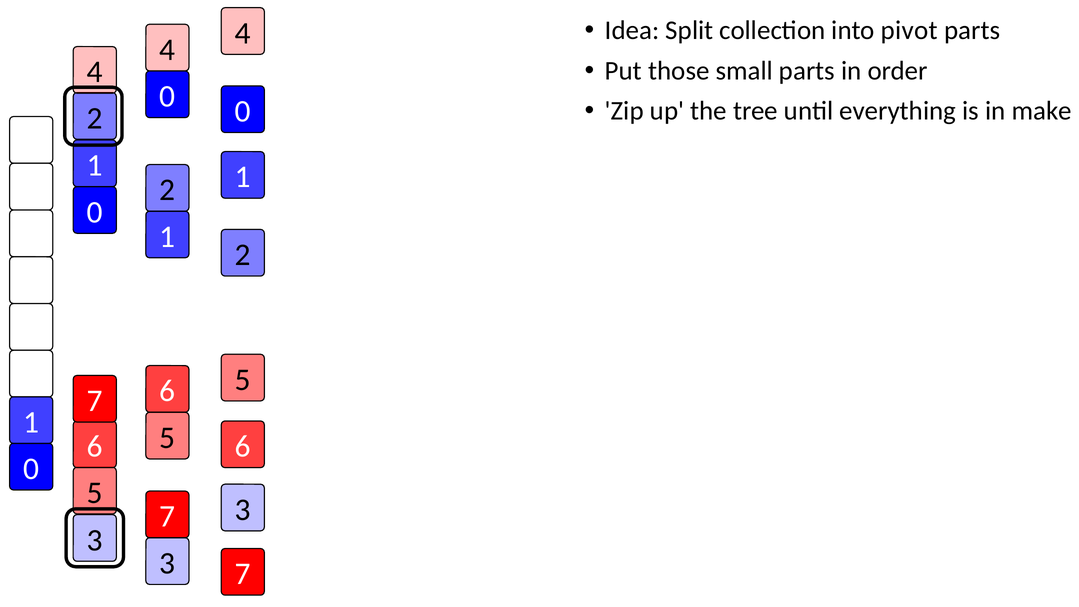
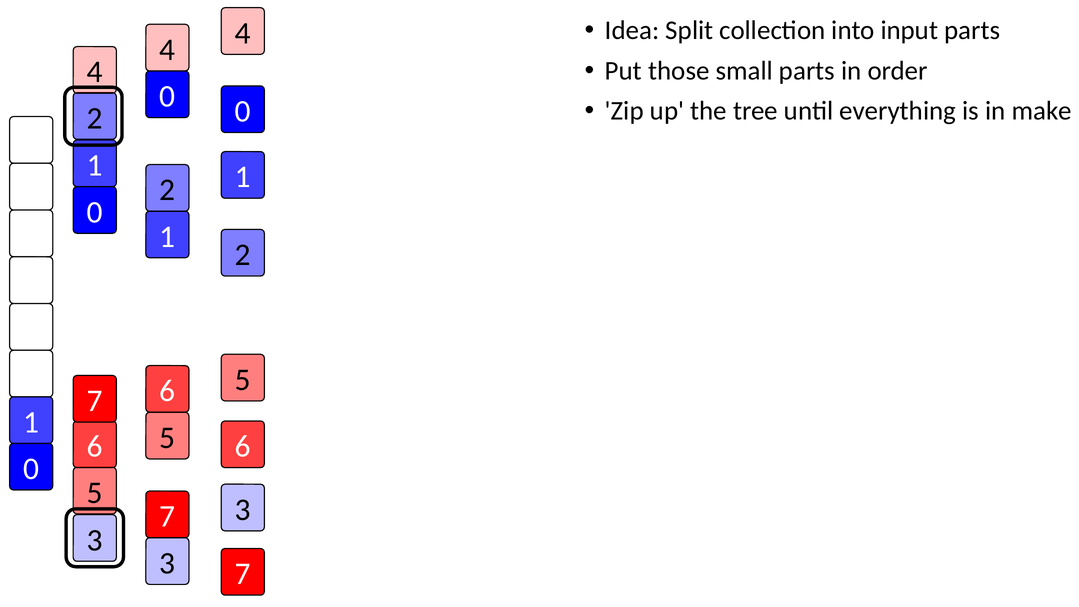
pivot: pivot -> input
